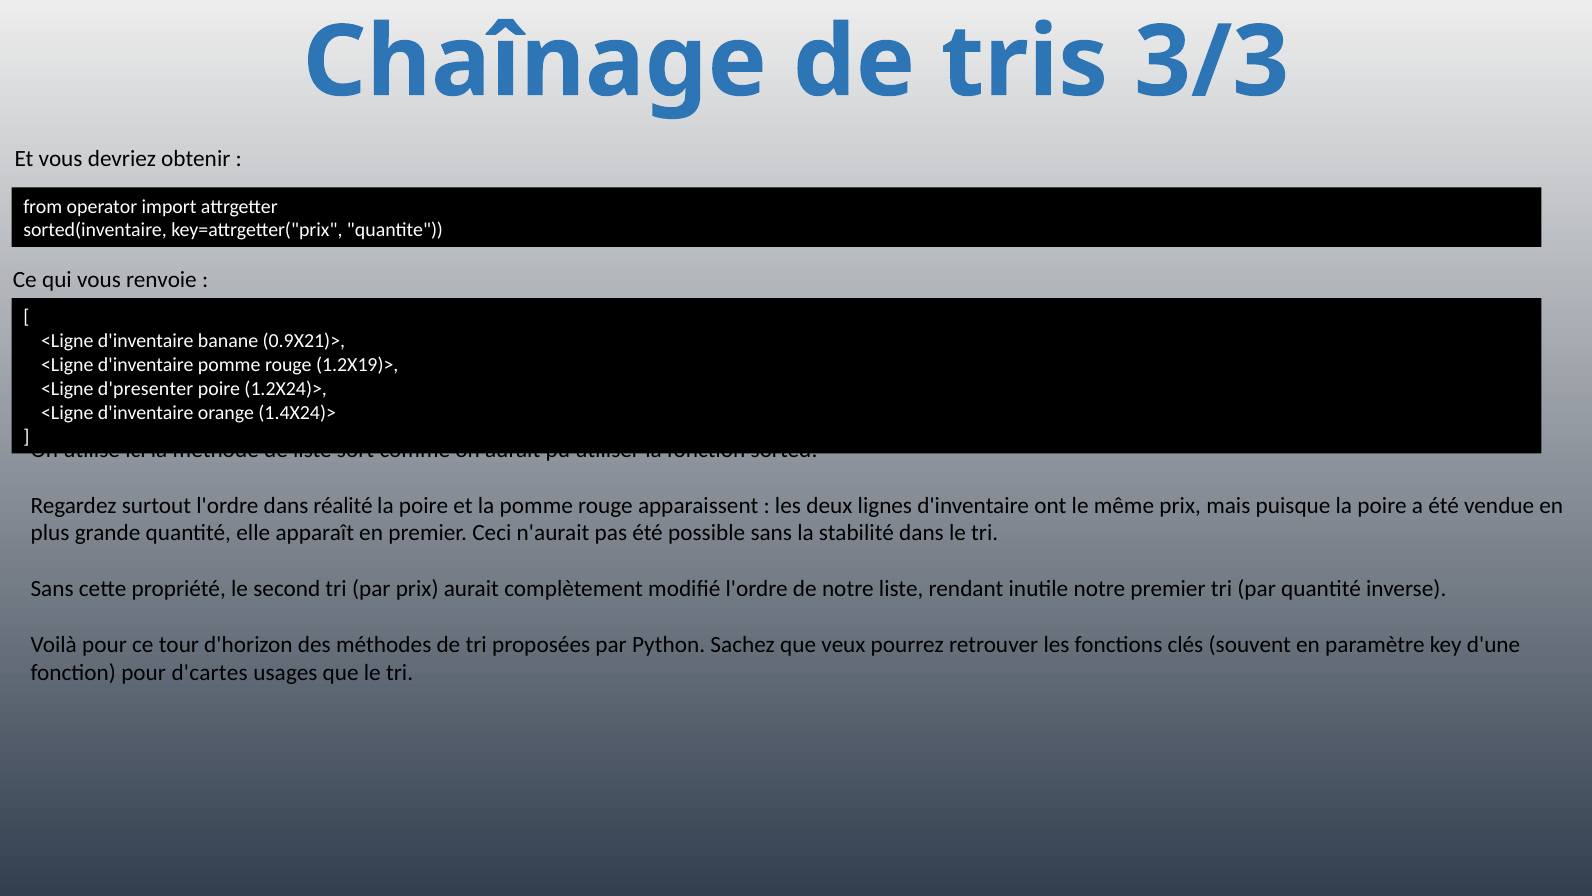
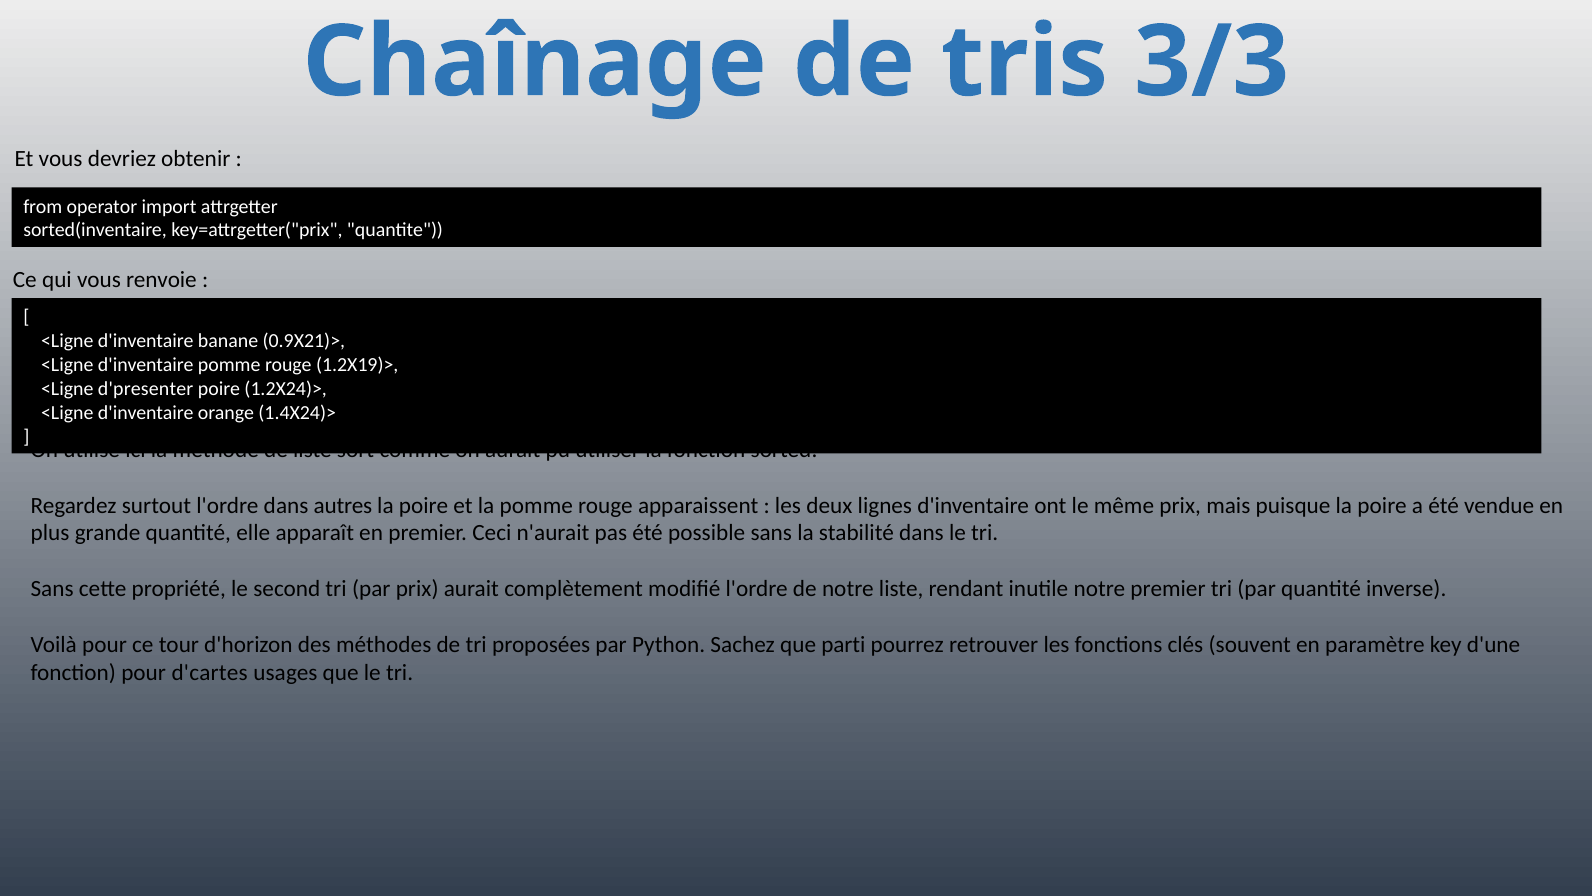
réalité: réalité -> autres
veux: veux -> parti
